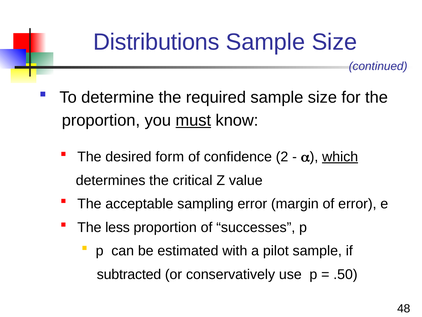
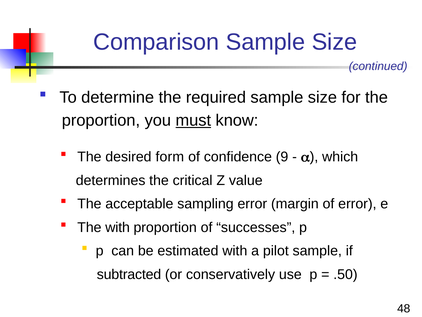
Distributions: Distributions -> Comparison
2: 2 -> 9
which underline: present -> none
The less: less -> with
